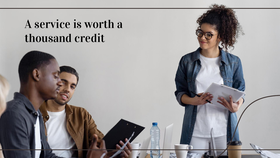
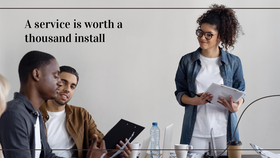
credit: credit -> install
